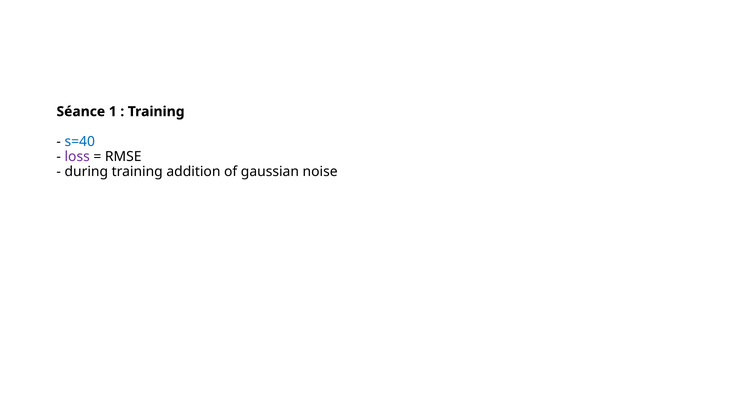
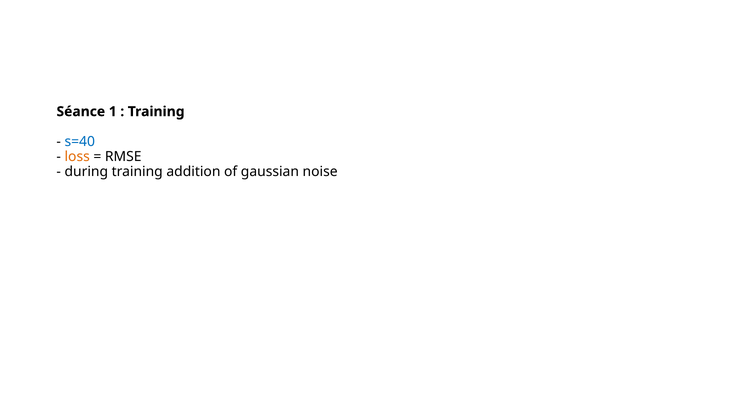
loss colour: purple -> orange
